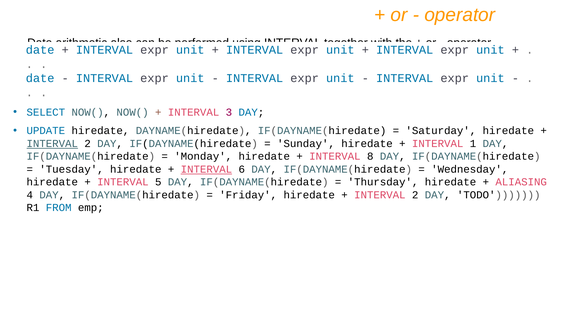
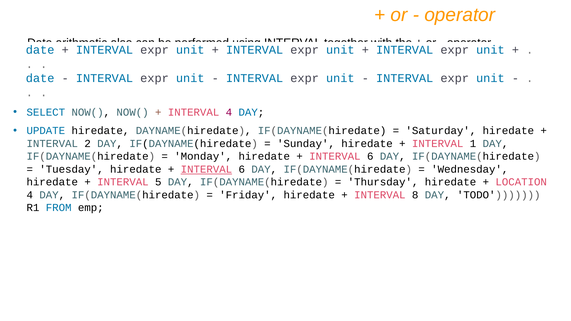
INTERVAL 3: 3 -> 4
INTERVAL at (52, 144) underline: present -> none
8 at (370, 157): 8 -> 6
ALIASING: ALIASING -> LOCATION
2 at (415, 195): 2 -> 8
